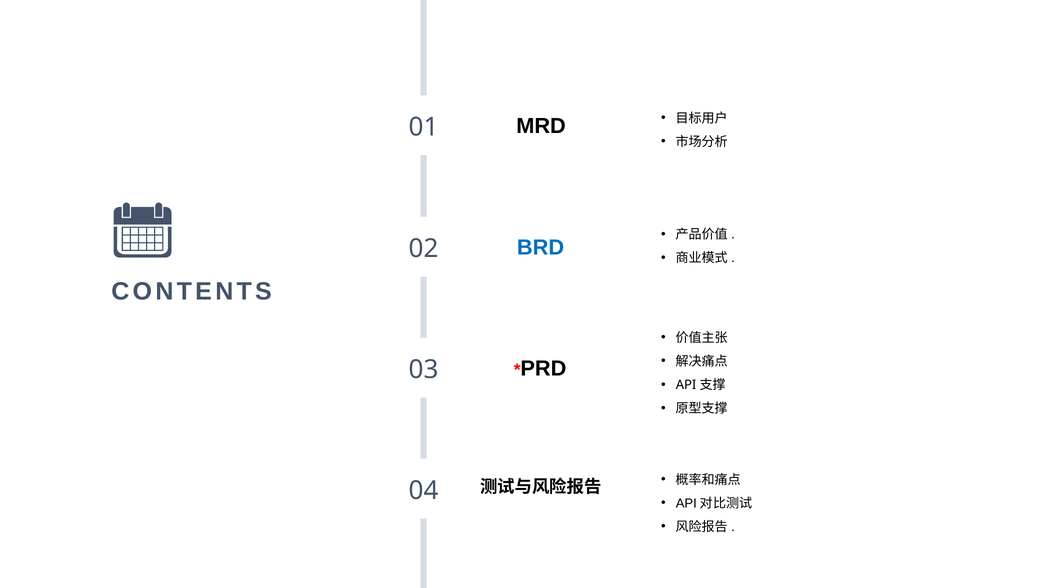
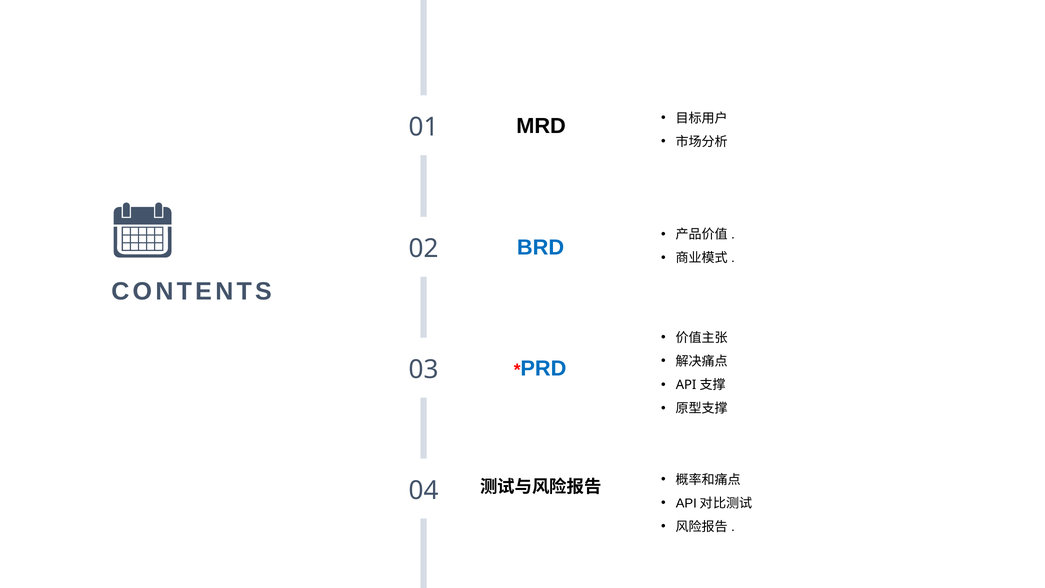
PRD colour: black -> blue
